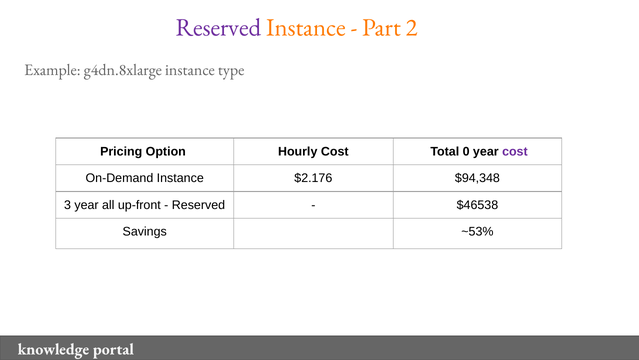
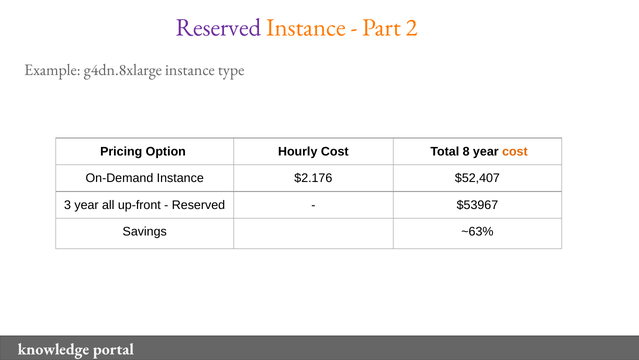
0: 0 -> 8
cost at (515, 151) colour: purple -> orange
$94,348: $94,348 -> $52,407
$46538: $46538 -> $53967
~53%: ~53% -> ~63%
